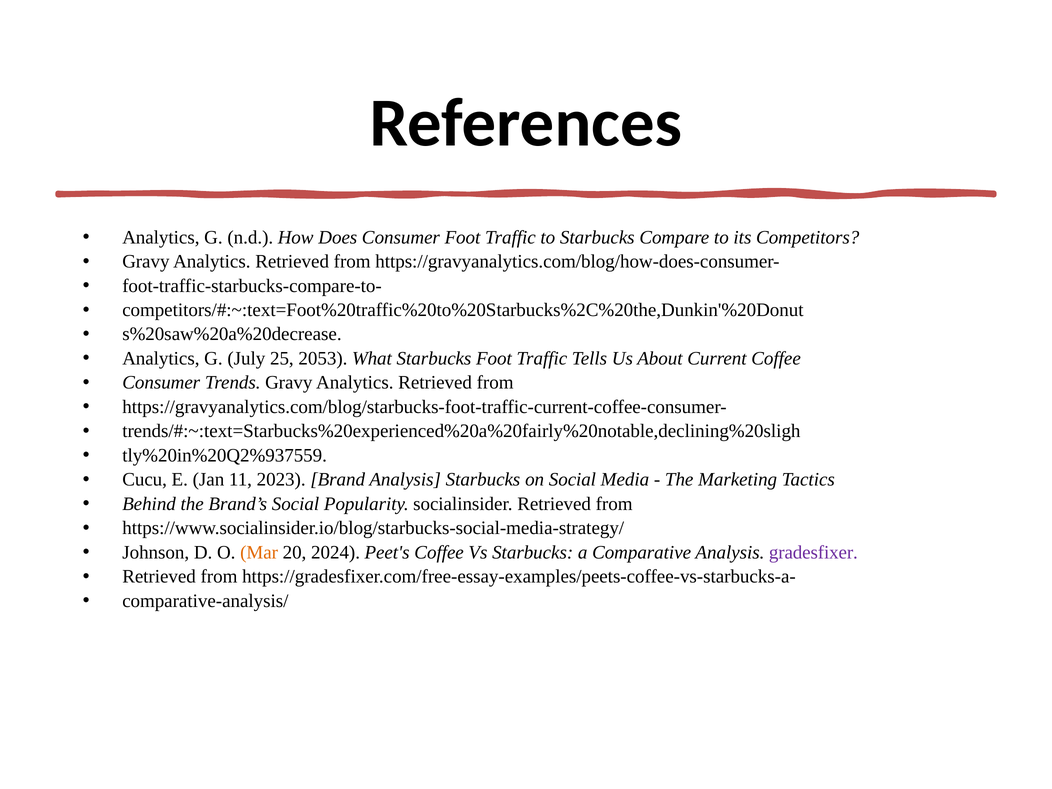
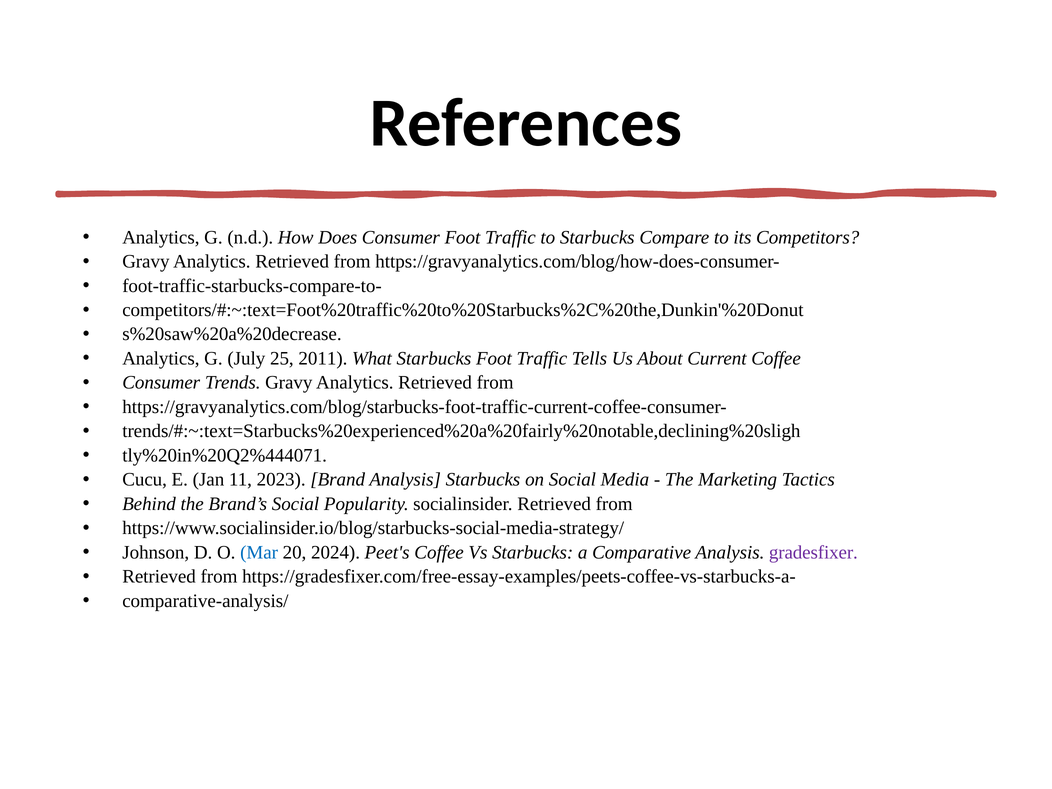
2053: 2053 -> 2011
tly%20in%20Q2%937559: tly%20in%20Q2%937559 -> tly%20in%20Q2%444071
Mar colour: orange -> blue
